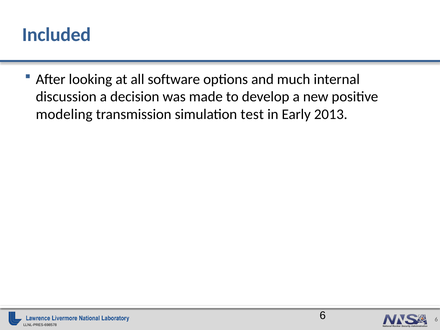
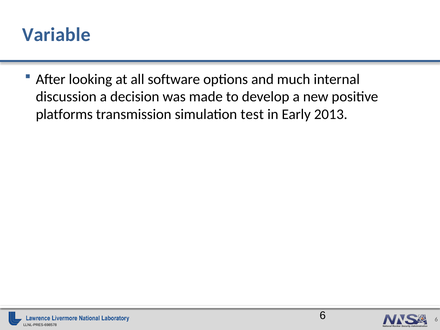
Included: Included -> Variable
modeling: modeling -> platforms
